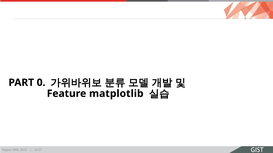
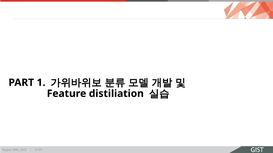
0: 0 -> 1
matplotlib: matplotlib -> distiliation
